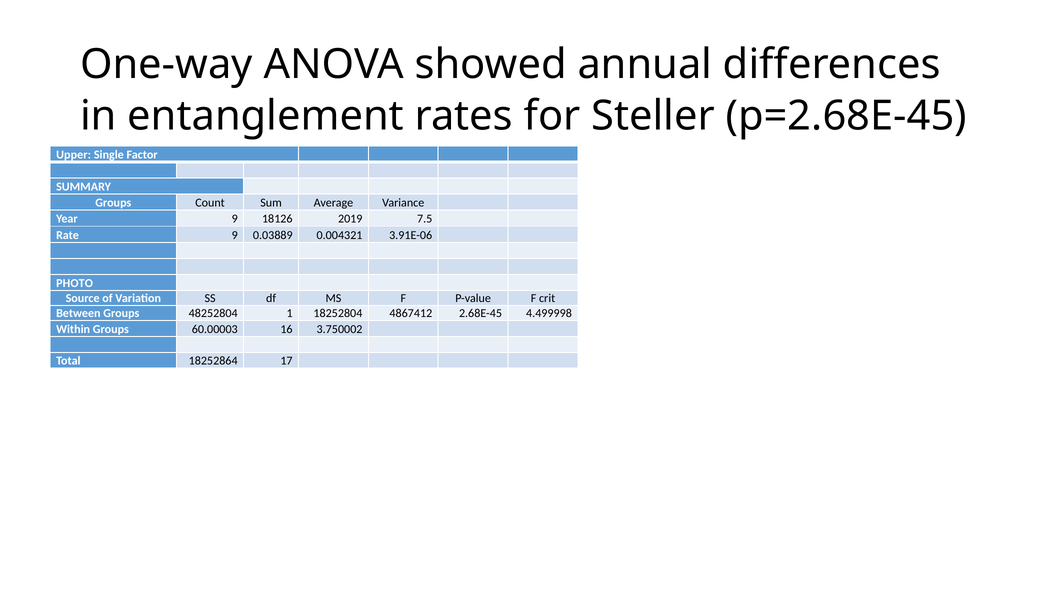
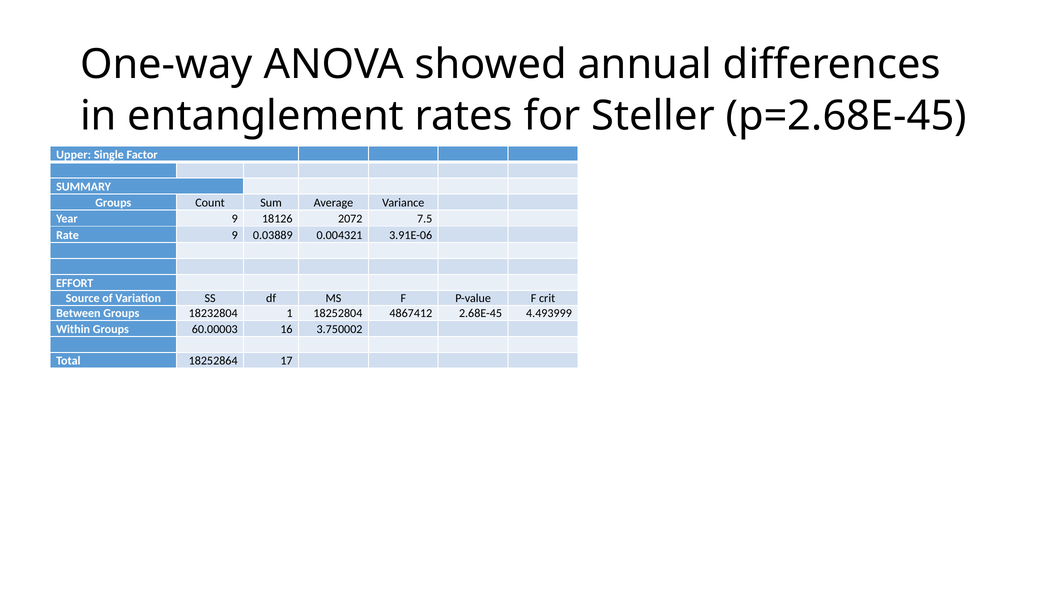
2019: 2019 -> 2072
PHOTO: PHOTO -> EFFORT
48252804: 48252804 -> 18232804
4.499998: 4.499998 -> 4.493999
